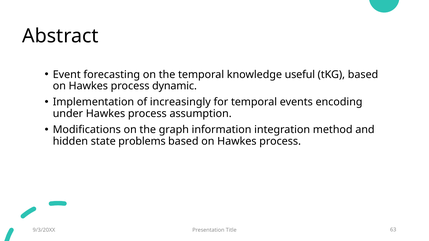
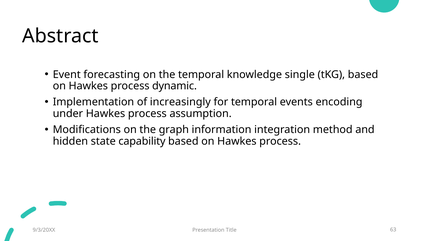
useful: useful -> single
problems: problems -> capability
